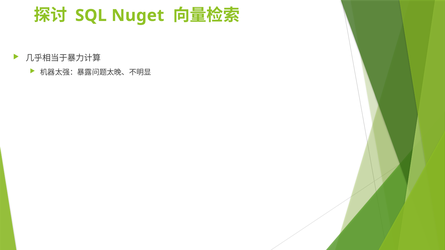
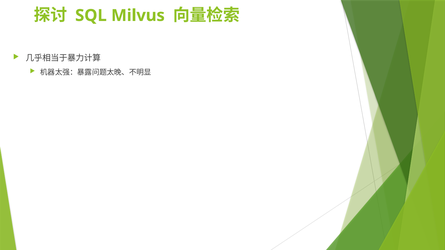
Nuget: Nuget -> Milvus
